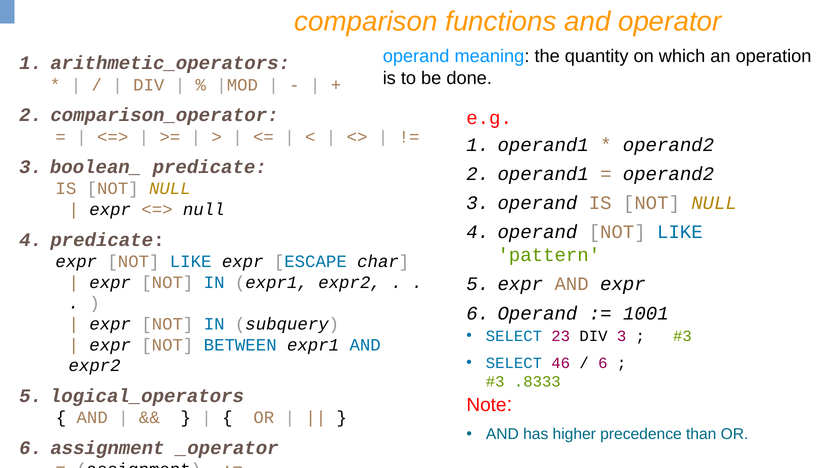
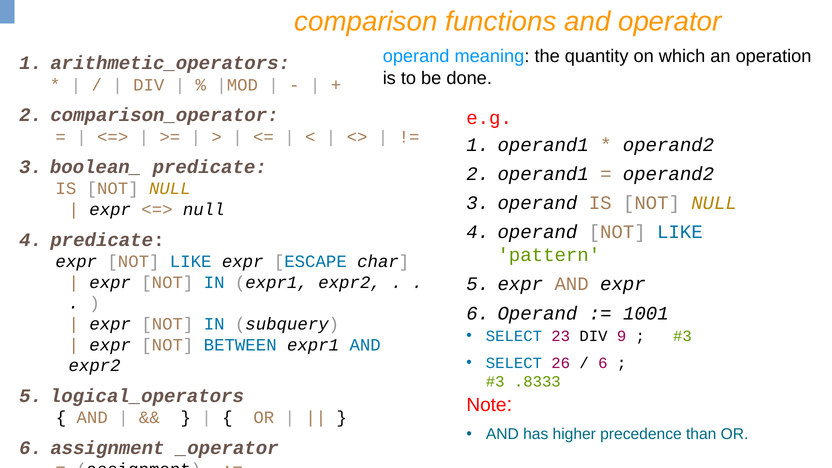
DIV 3: 3 -> 9
46: 46 -> 26
